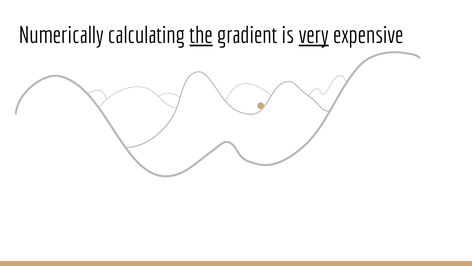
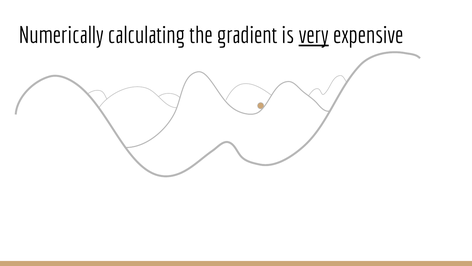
the underline: present -> none
